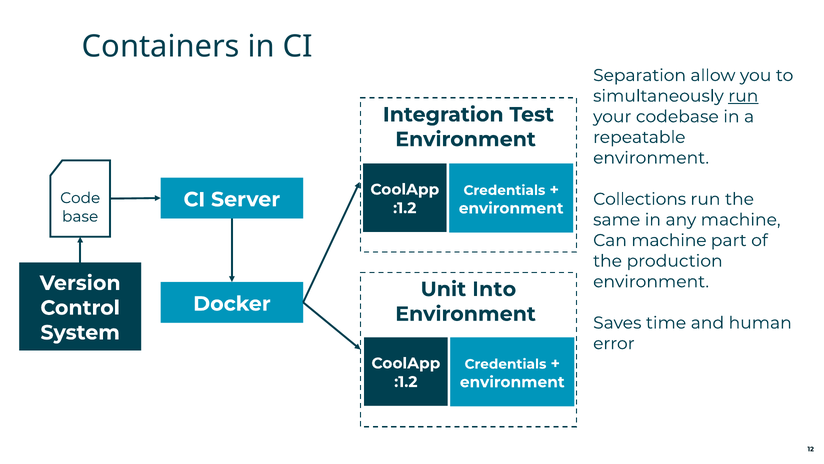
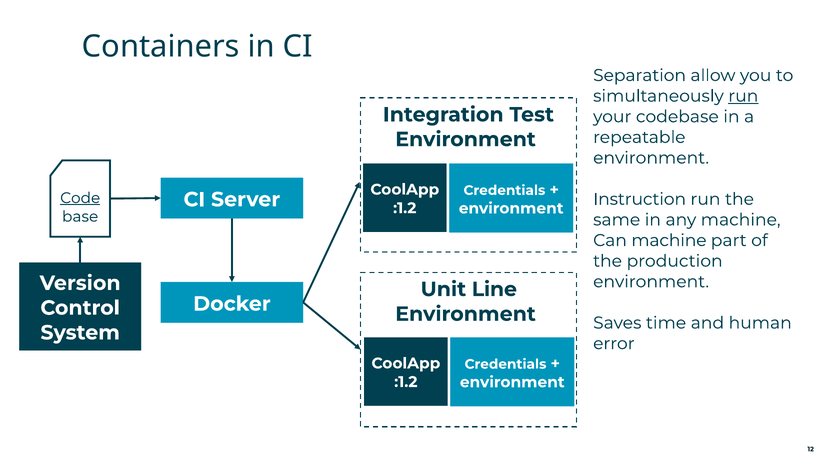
Code underline: none -> present
Collections: Collections -> Instruction
Into: Into -> Line
